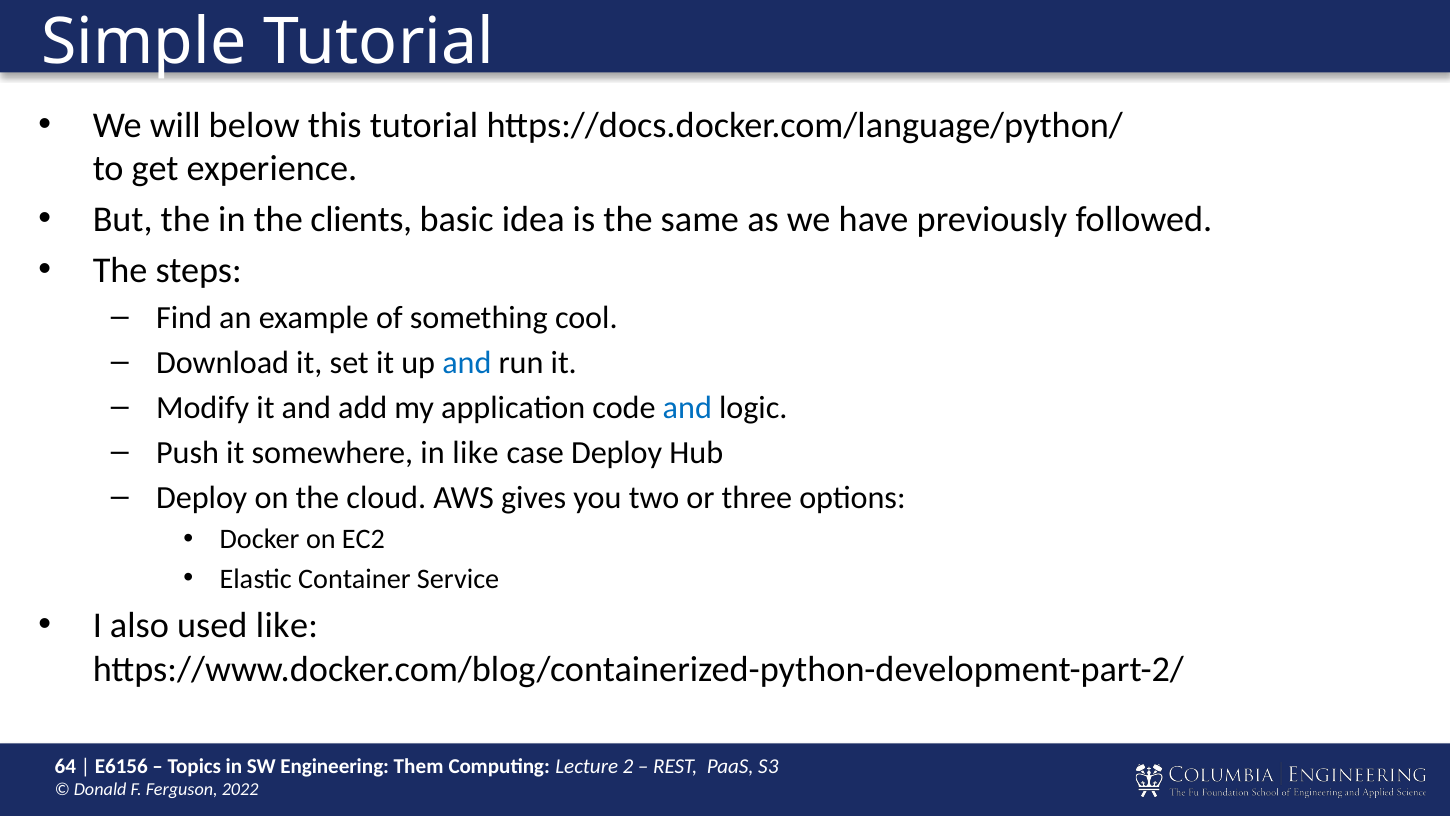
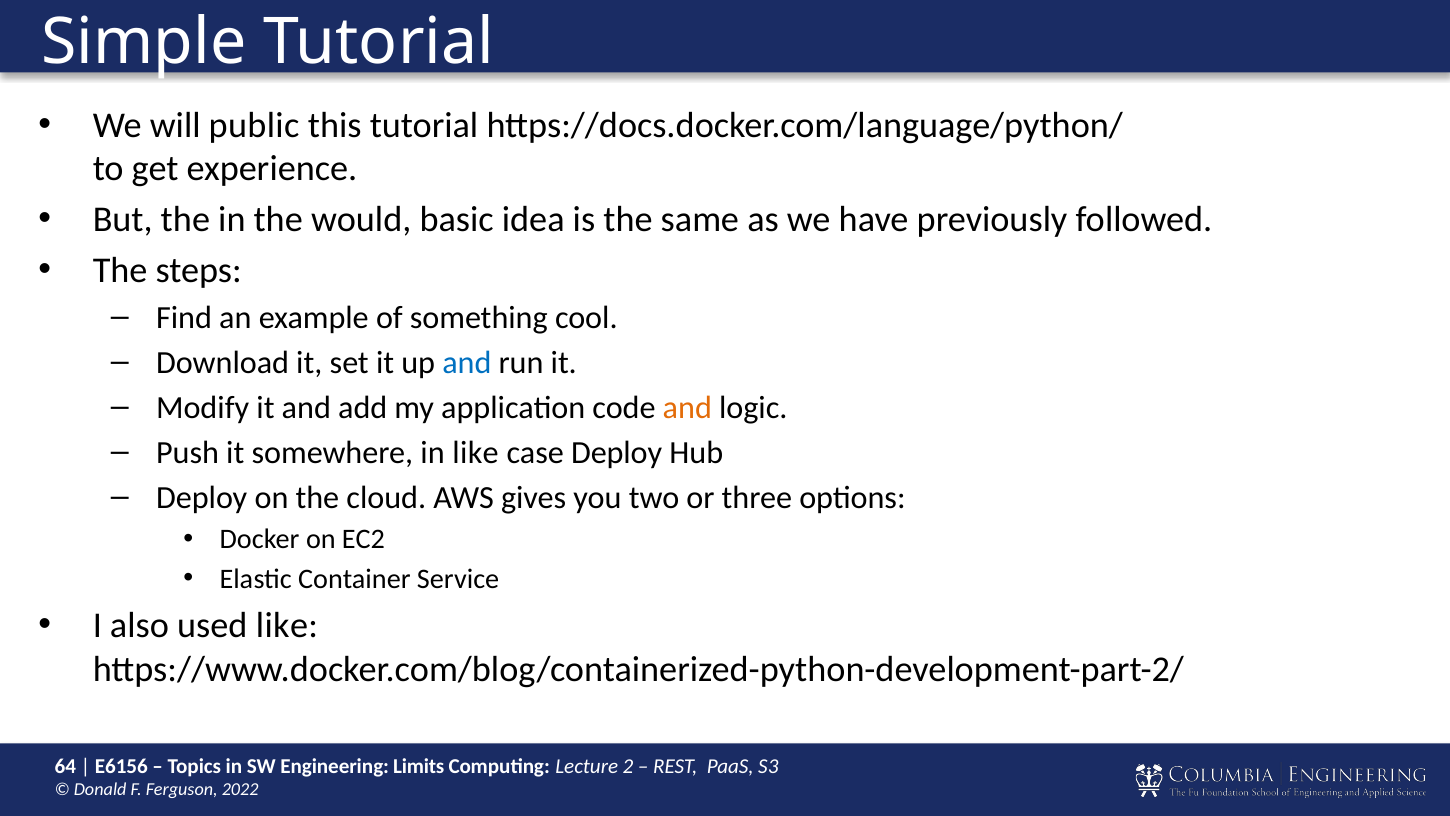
below: below -> public
clients: clients -> would
and at (687, 407) colour: blue -> orange
Them: Them -> Limits
